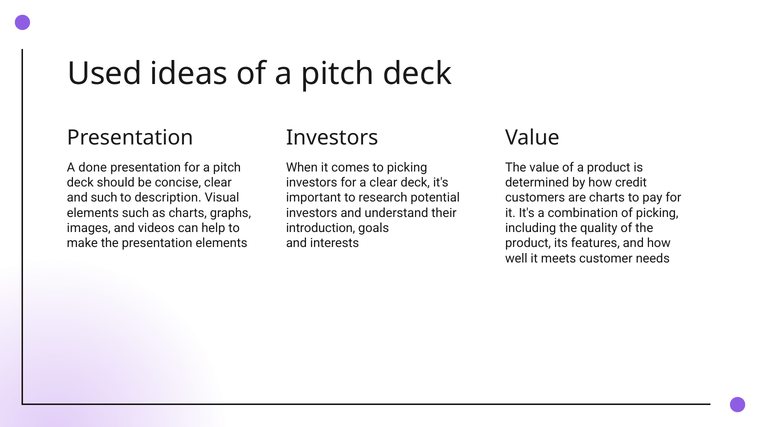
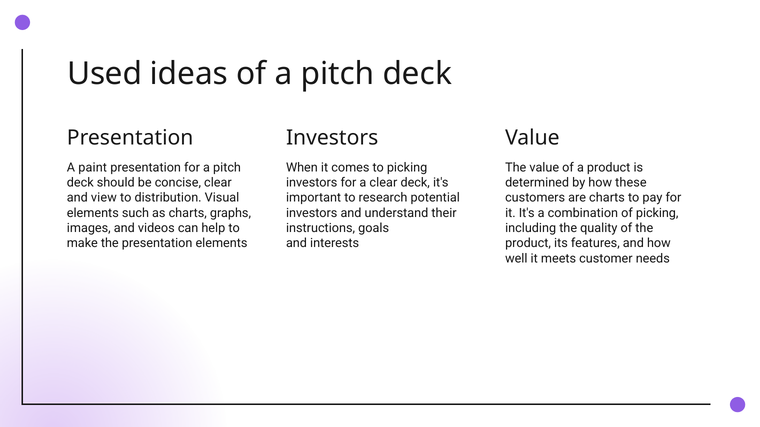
done: done -> paint
credit: credit -> these
and such: such -> view
description: description -> distribution
introduction: introduction -> instructions
